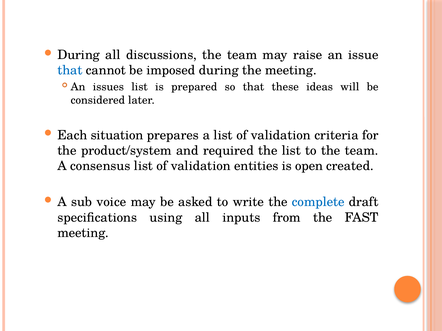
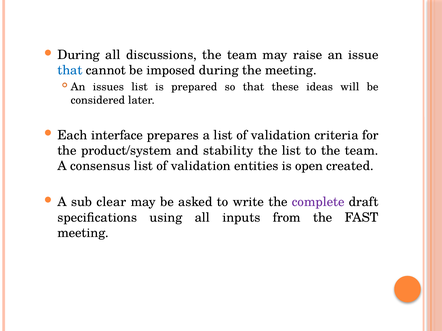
situation: situation -> interface
required: required -> stability
voice: voice -> clear
complete colour: blue -> purple
